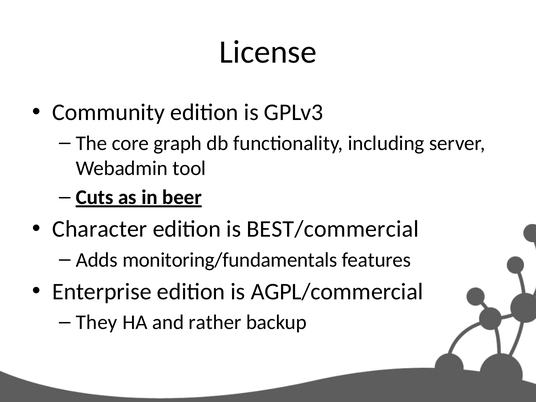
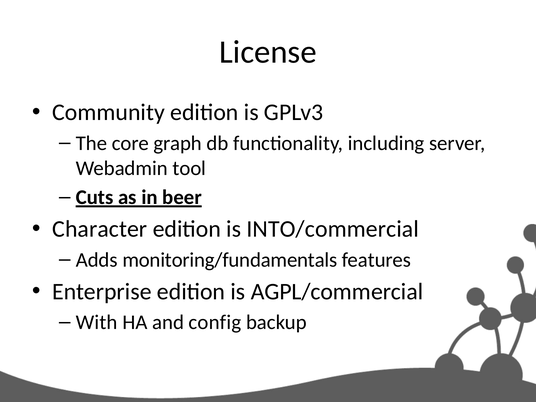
BEST/commercial: BEST/commercial -> INTO/commercial
They: They -> With
rather: rather -> config
